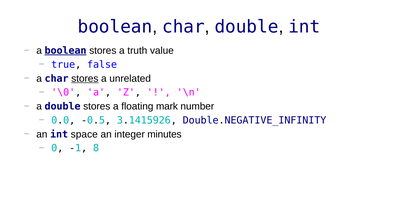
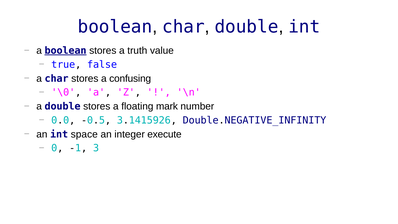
stores at (85, 78) underline: present -> none
unrelated: unrelated -> confusing
minutes: minutes -> execute
8: 8 -> 3
